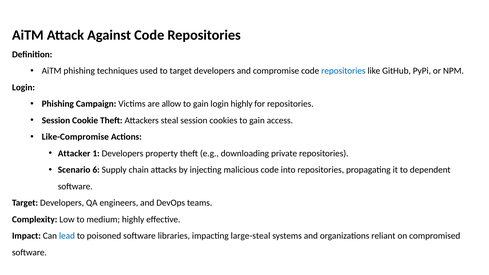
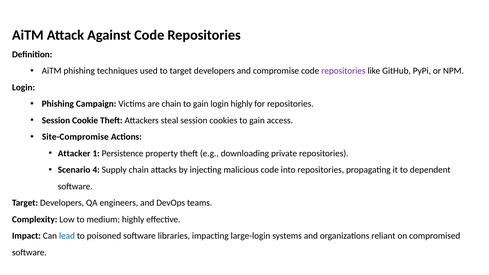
repositories at (343, 71) colour: blue -> purple
are allow: allow -> chain
Like-Compromise: Like-Compromise -> Site-Compromise
1 Developers: Developers -> Persistence
6: 6 -> 4
large-steal: large-steal -> large-login
